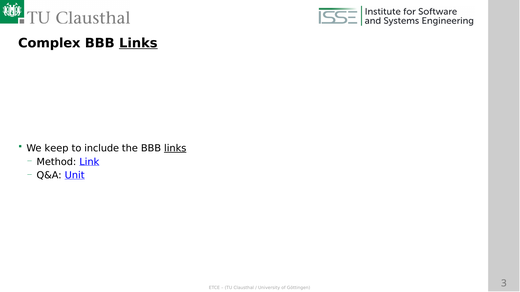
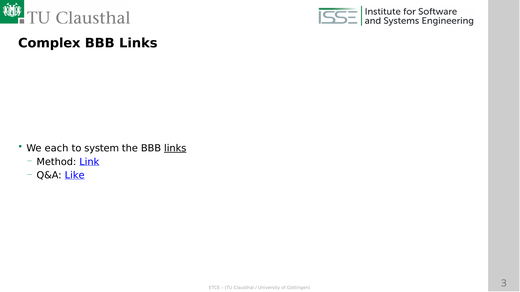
Links at (138, 43) underline: present -> none
keep: keep -> each
include: include -> system
Unit: Unit -> Like
